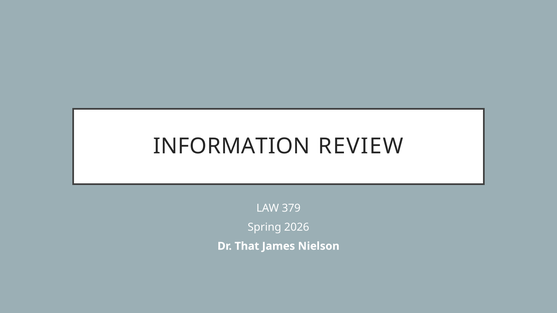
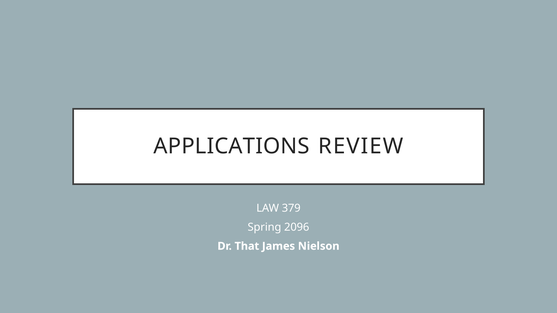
INFORMATION: INFORMATION -> APPLICATIONS
2026: 2026 -> 2096
